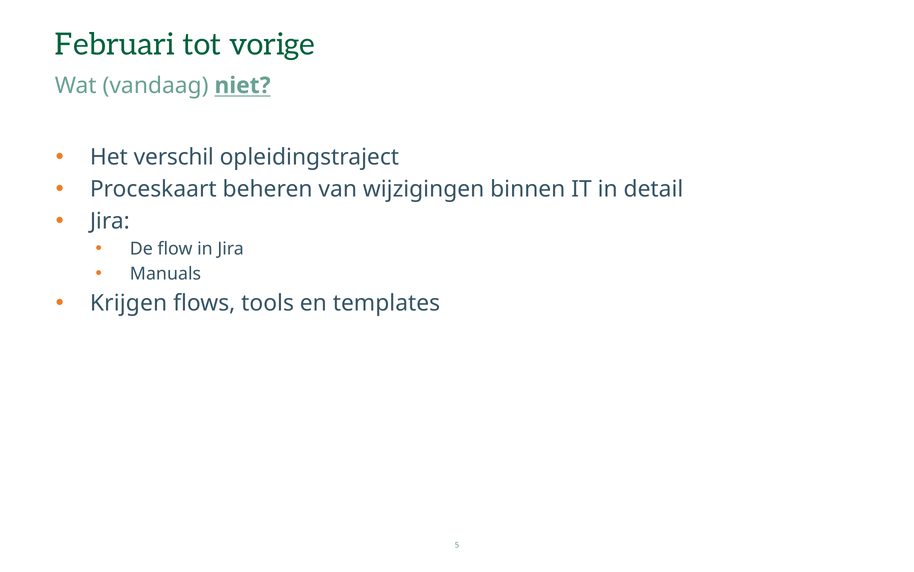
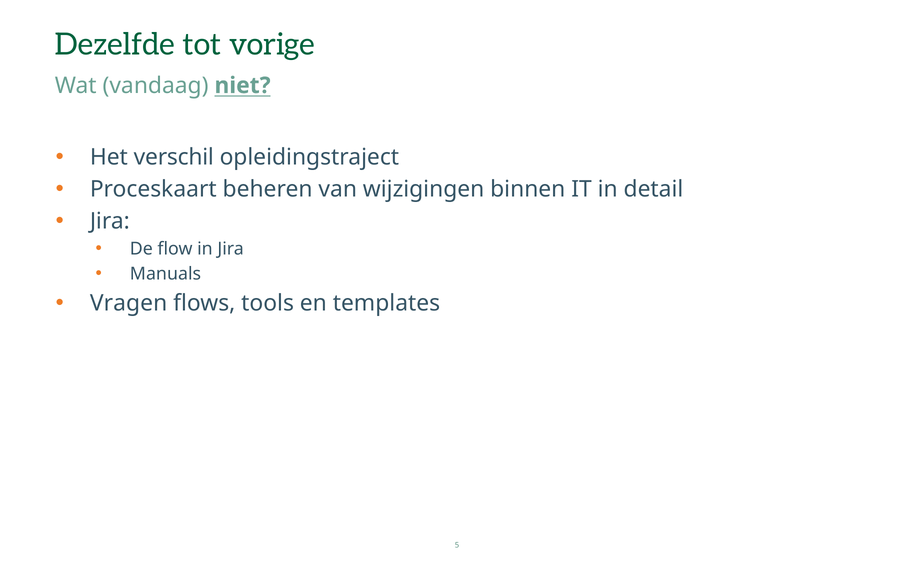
Februari: Februari -> Dezelfde
Krijgen: Krijgen -> Vragen
